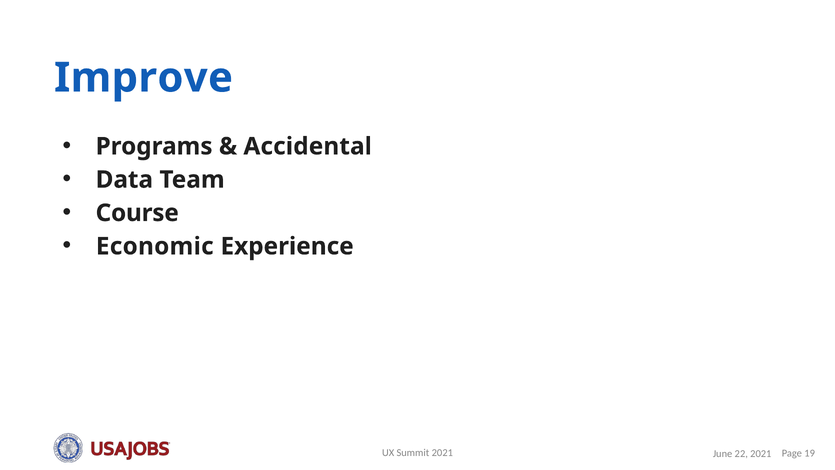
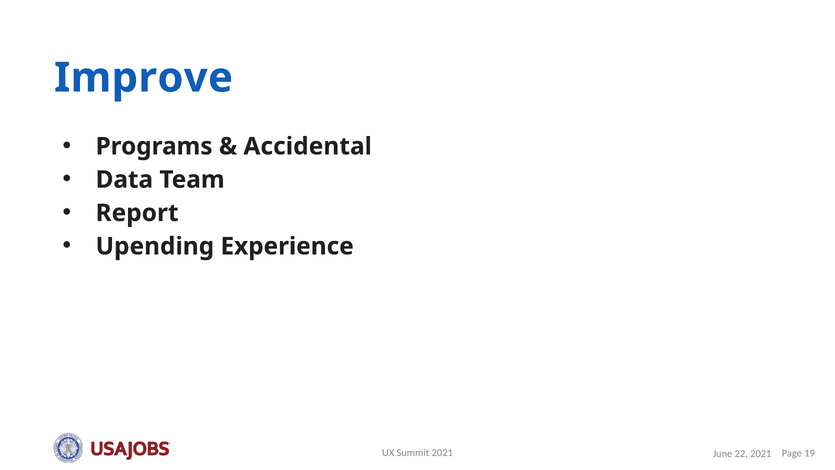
Course: Course -> Report
Economic: Economic -> Upending
